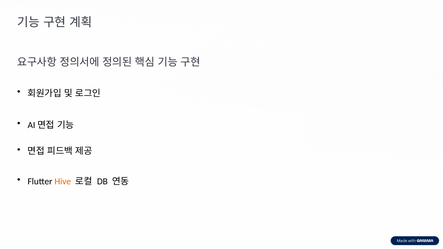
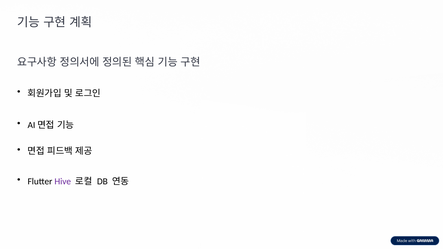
Hive colour: orange -> purple
